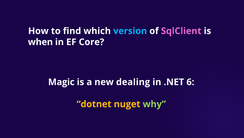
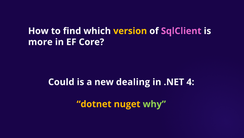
version colour: light blue -> yellow
when: when -> more
Magic: Magic -> Could
6: 6 -> 4
